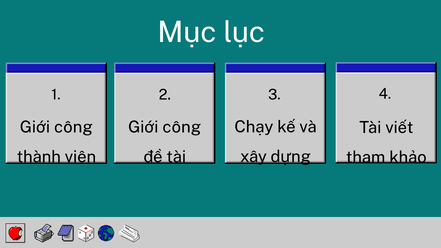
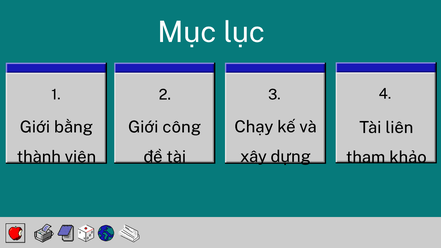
công at (73, 127): công -> bằng
viết: viết -> liên
